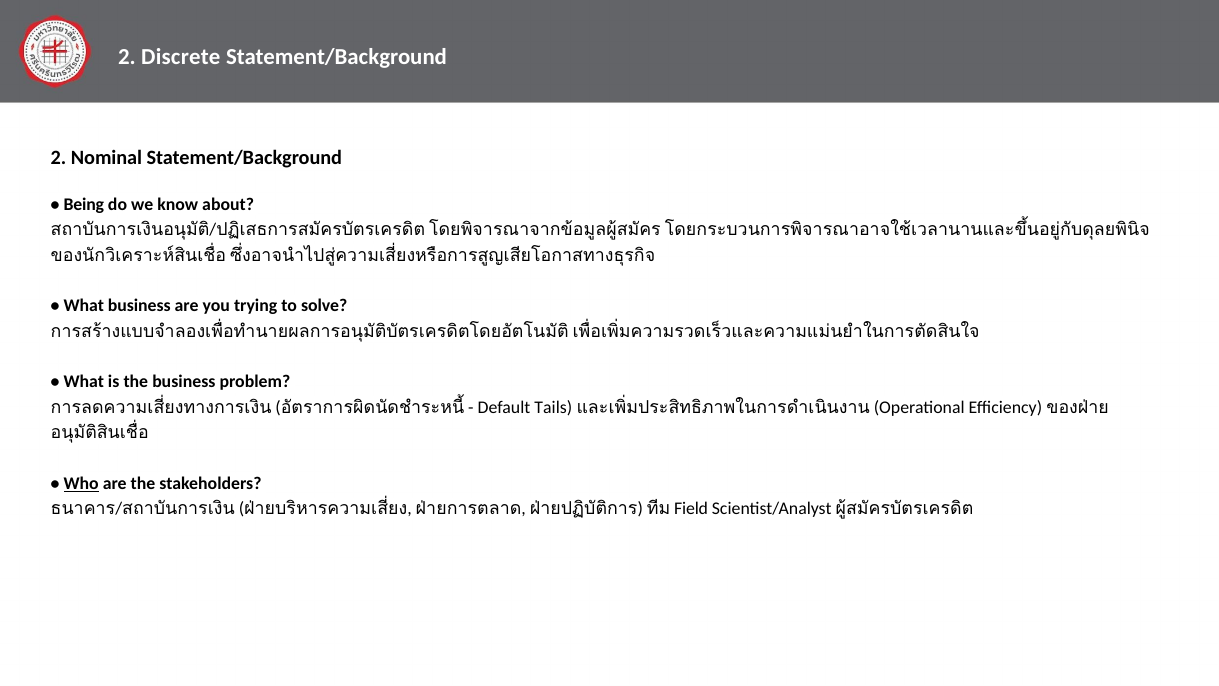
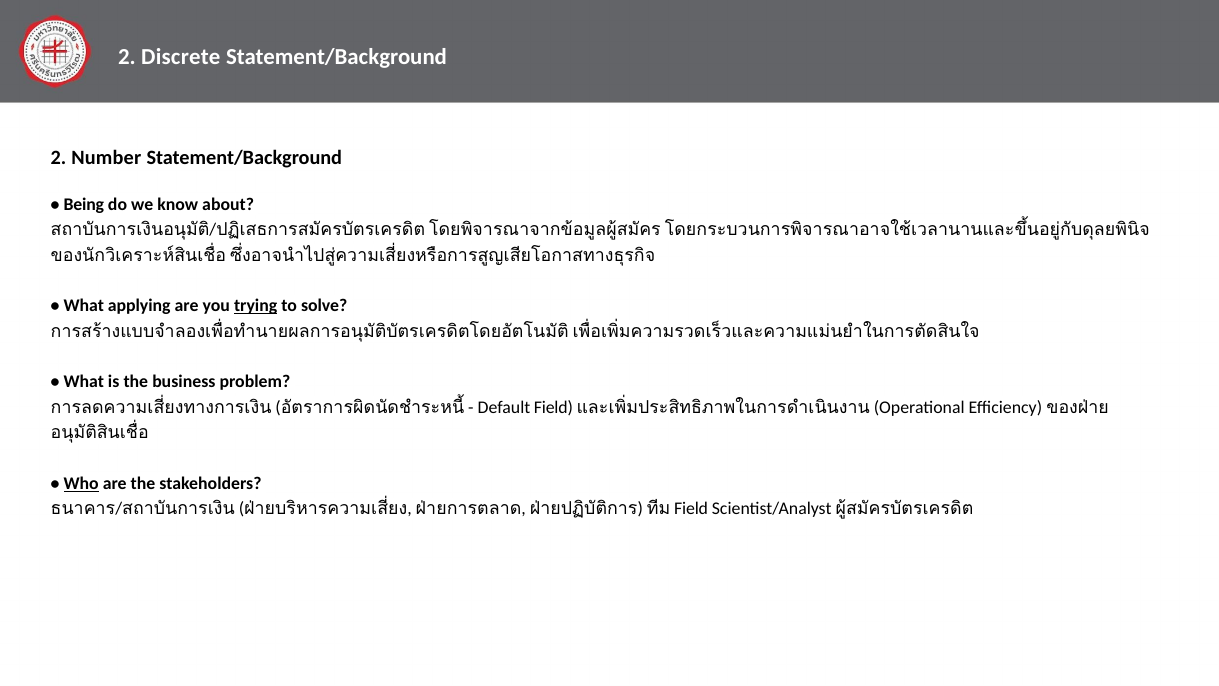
Nominal: Nominal -> Number
What business: business -> applying
trying underline: none -> present
Default Tails: Tails -> Field
